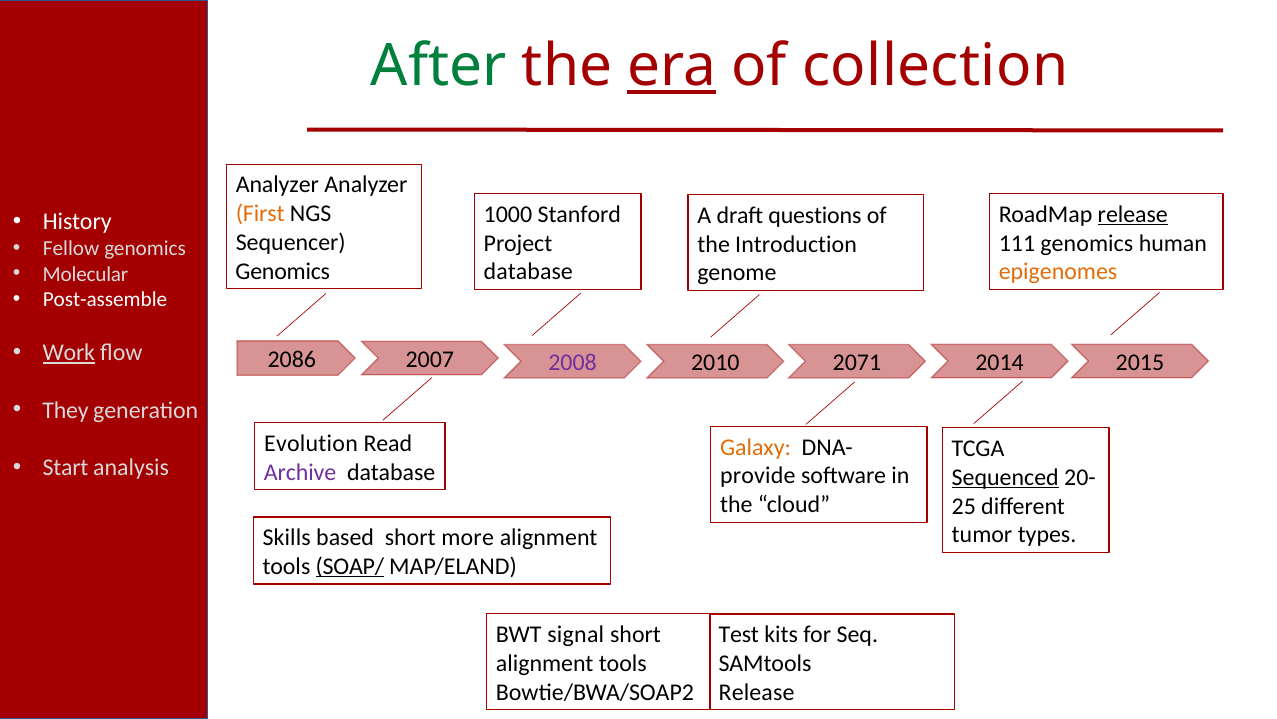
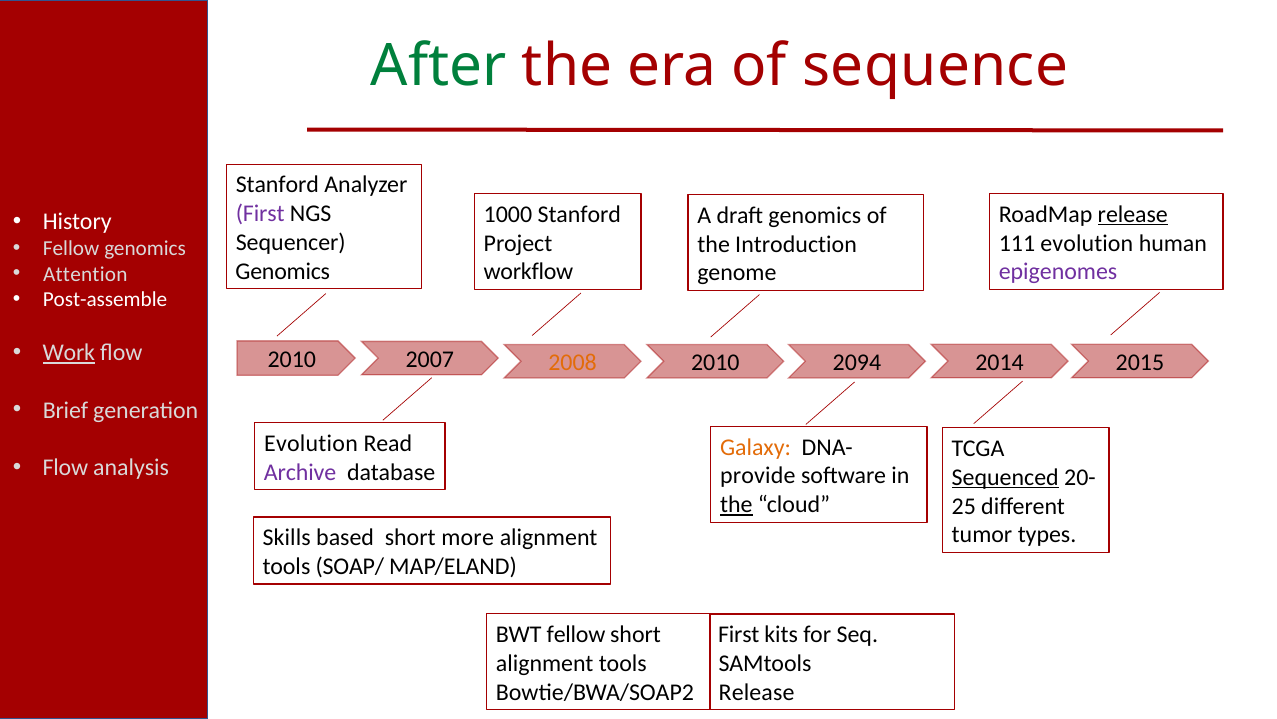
era underline: present -> none
collection: collection -> sequence
Analyzer at (277, 185): Analyzer -> Stanford
First at (260, 214) colour: orange -> purple
draft questions: questions -> genomics
111 genomics: genomics -> evolution
database at (528, 272): database -> workflow
epigenomes colour: orange -> purple
Molecular: Molecular -> Attention
2086 at (292, 359): 2086 -> 2010
2008 colour: purple -> orange
2071: 2071 -> 2094
They: They -> Brief
Start at (65, 467): Start -> Flow
the at (736, 504) underline: none -> present
SOAP/ underline: present -> none
BWT signal: signal -> fellow
Test at (739, 634): Test -> First
